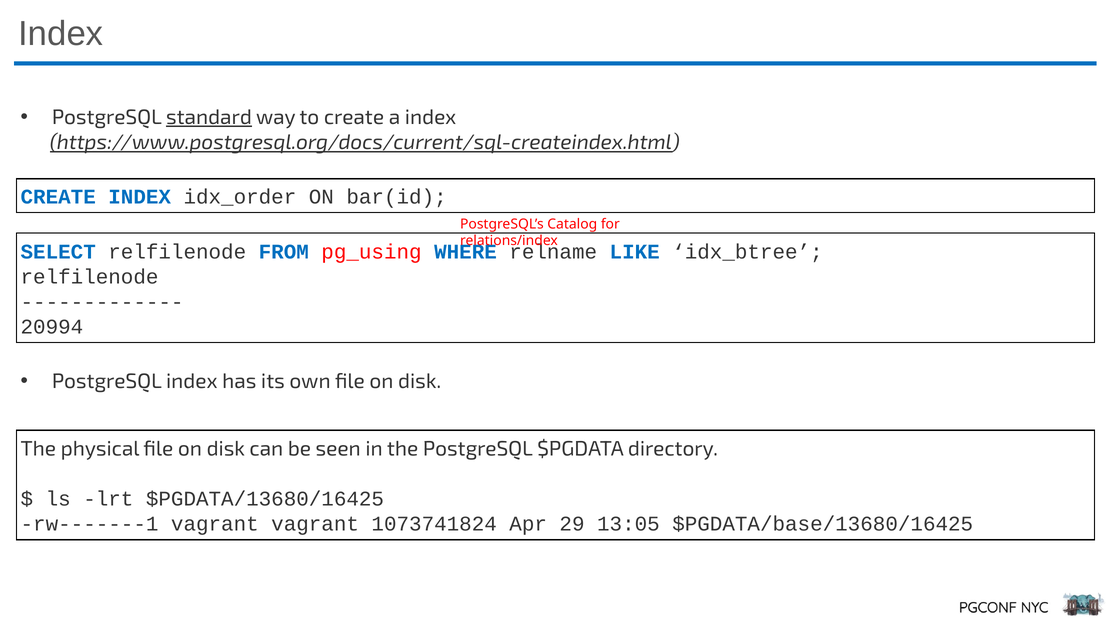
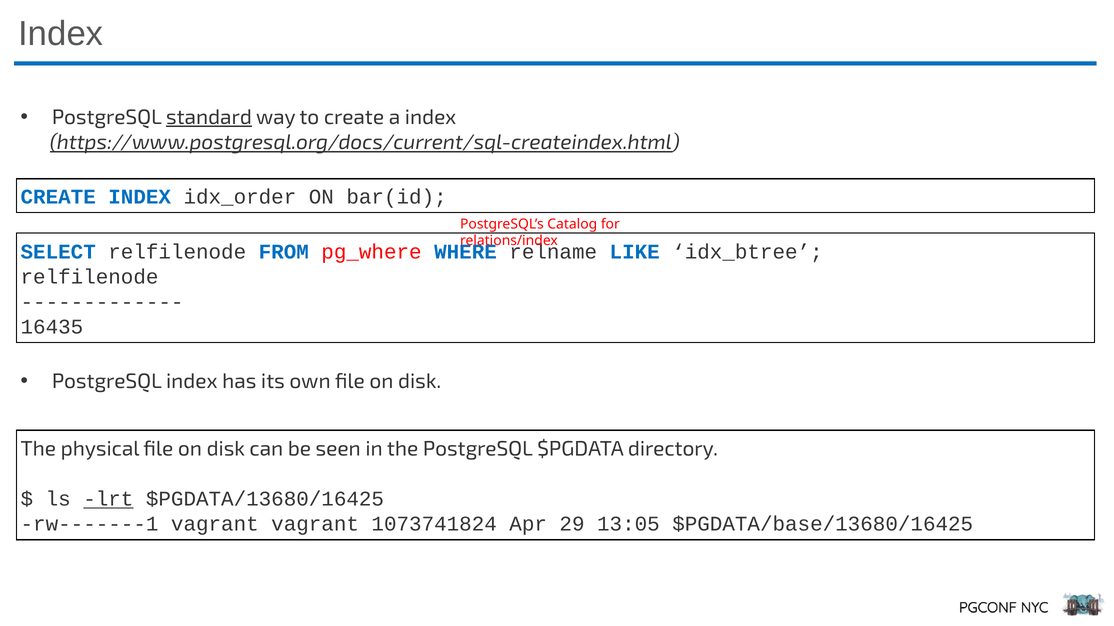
pg_using: pg_using -> pg_where
20994: 20994 -> 16435
lrt underline: none -> present
